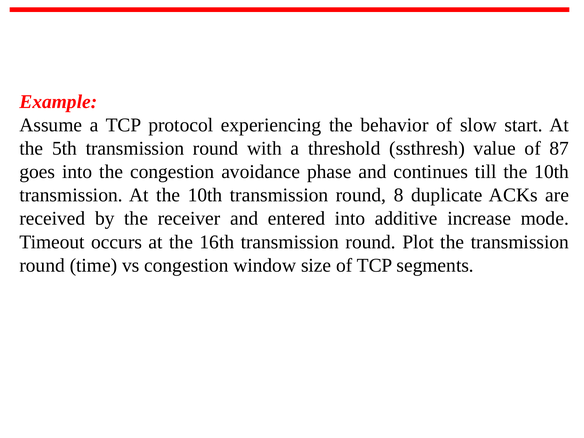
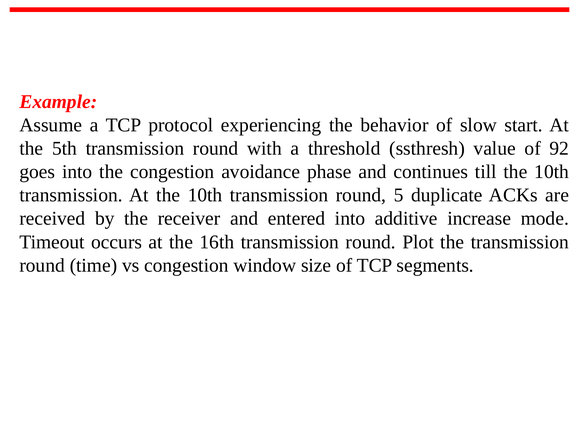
87: 87 -> 92
8: 8 -> 5
